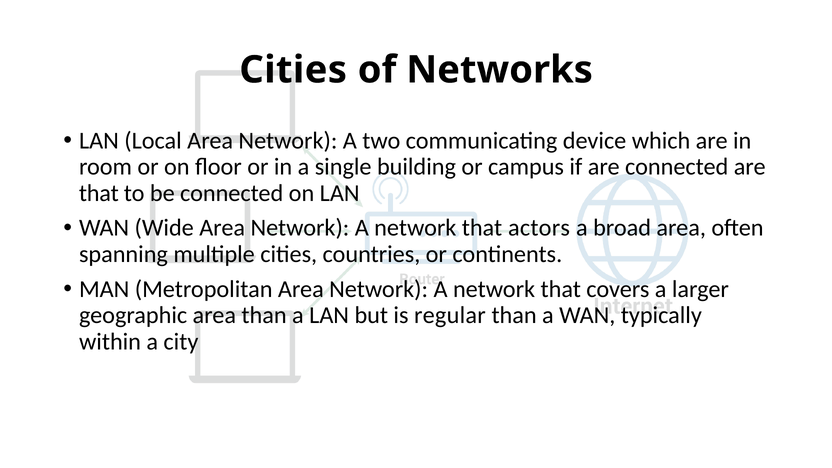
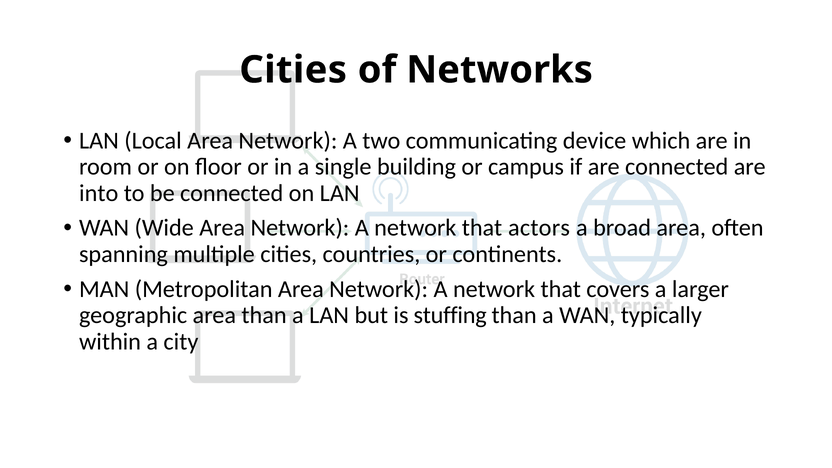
that at (99, 193): that -> into
regular: regular -> stuffing
